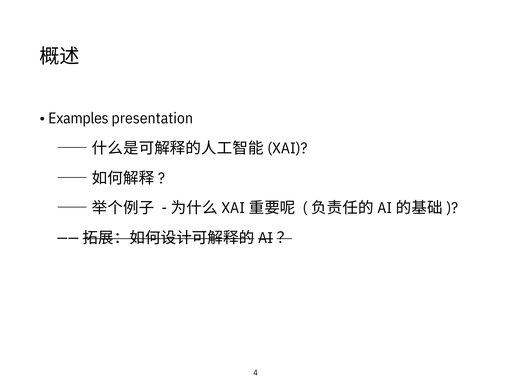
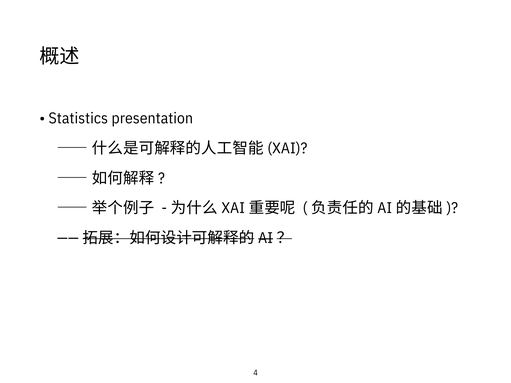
Examples: Examples -> Statistics
